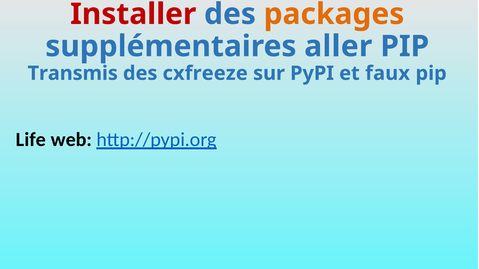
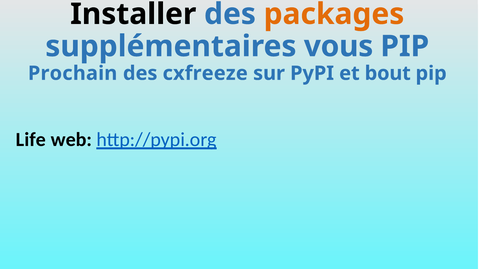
Installer colour: red -> black
aller: aller -> vous
Transmis: Transmis -> Prochain
faux: faux -> bout
